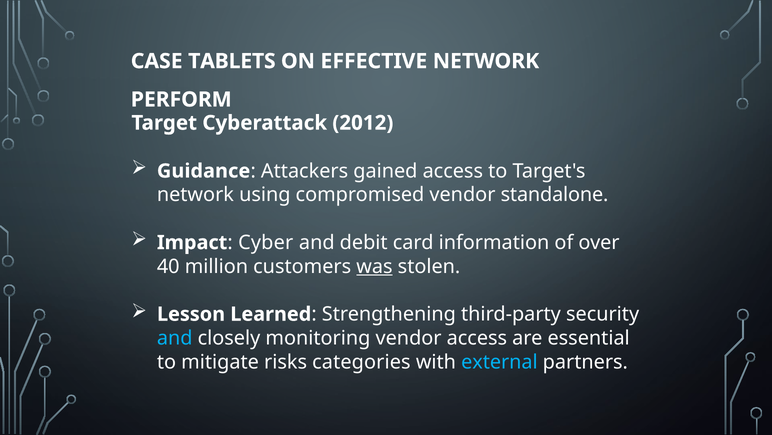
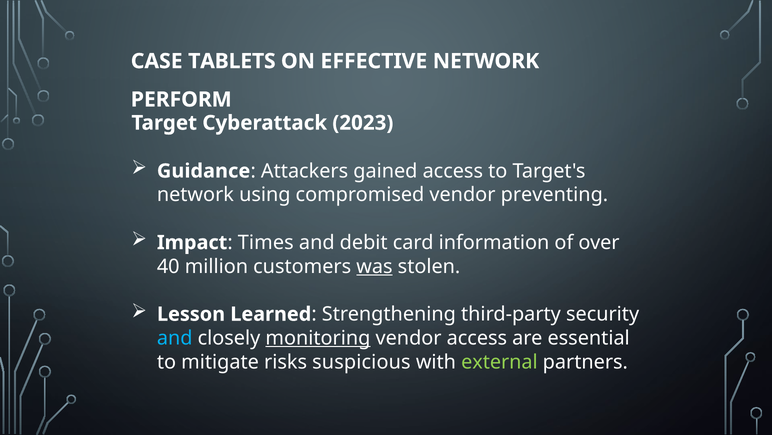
2012: 2012 -> 2023
standalone: standalone -> preventing
Cyber: Cyber -> Times
monitoring underline: none -> present
categories: categories -> suspicious
external colour: light blue -> light green
